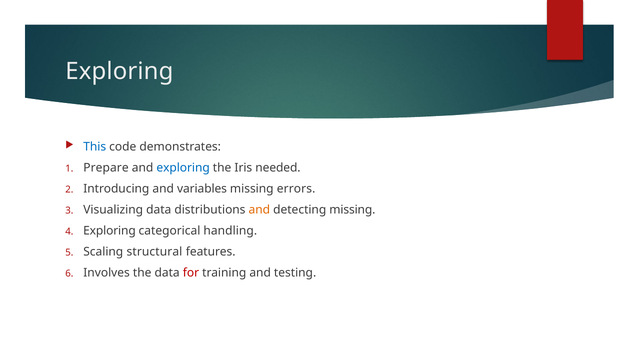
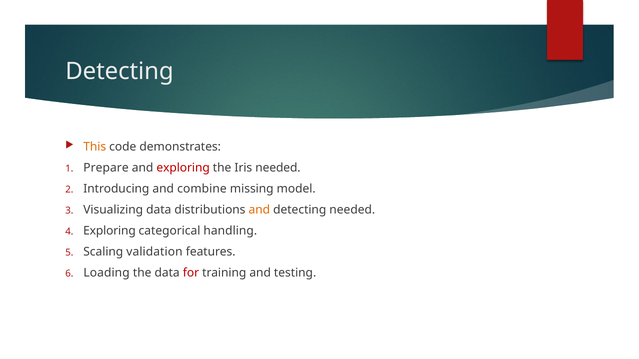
Exploring at (119, 71): Exploring -> Detecting
This colour: blue -> orange
exploring at (183, 168) colour: blue -> red
variables: variables -> combine
errors: errors -> model
detecting missing: missing -> needed
structural: structural -> validation
Involves: Involves -> Loading
